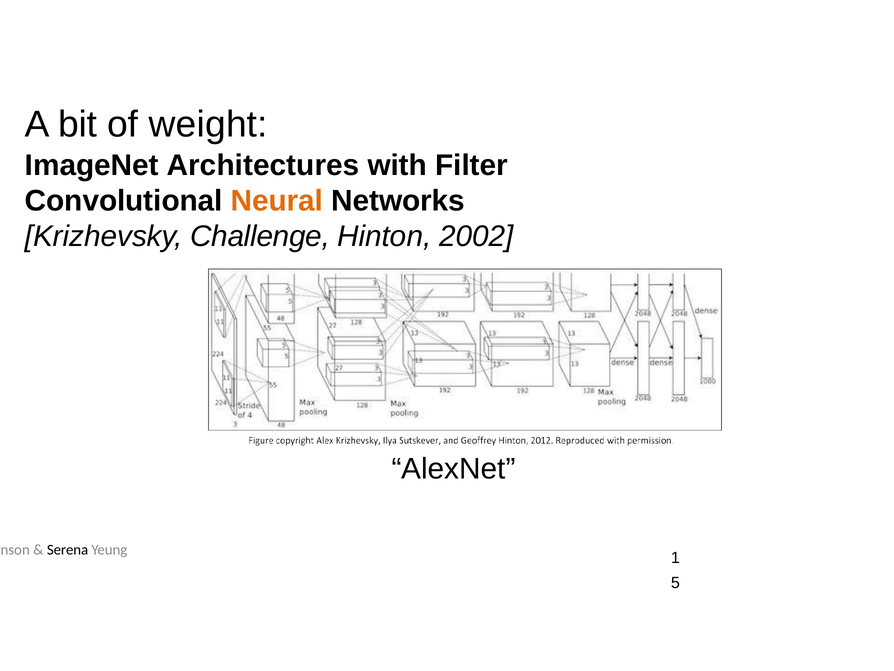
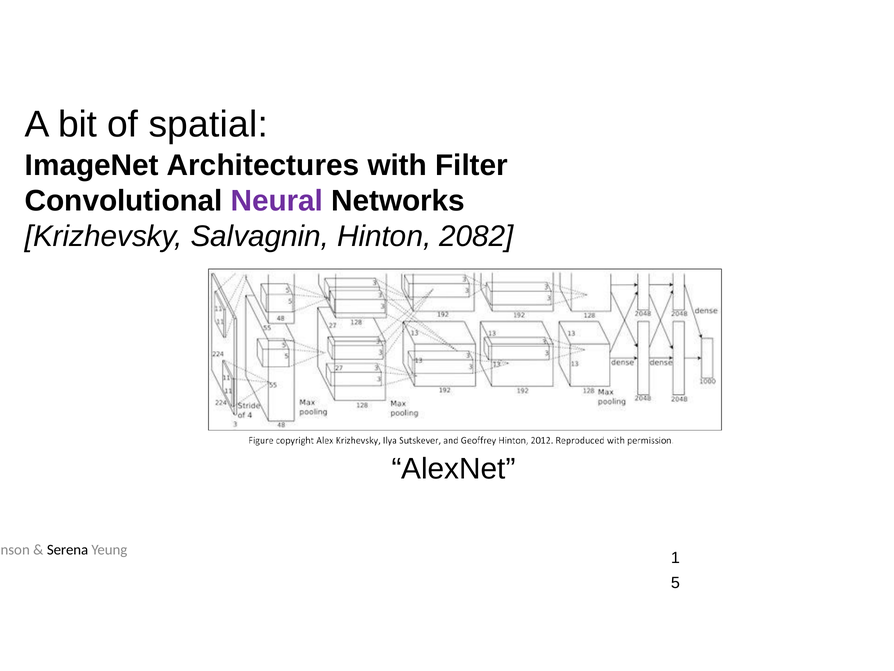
weight: weight -> spatial
Neural colour: orange -> purple
Challenge: Challenge -> Salvagnin
2002: 2002 -> 2082
